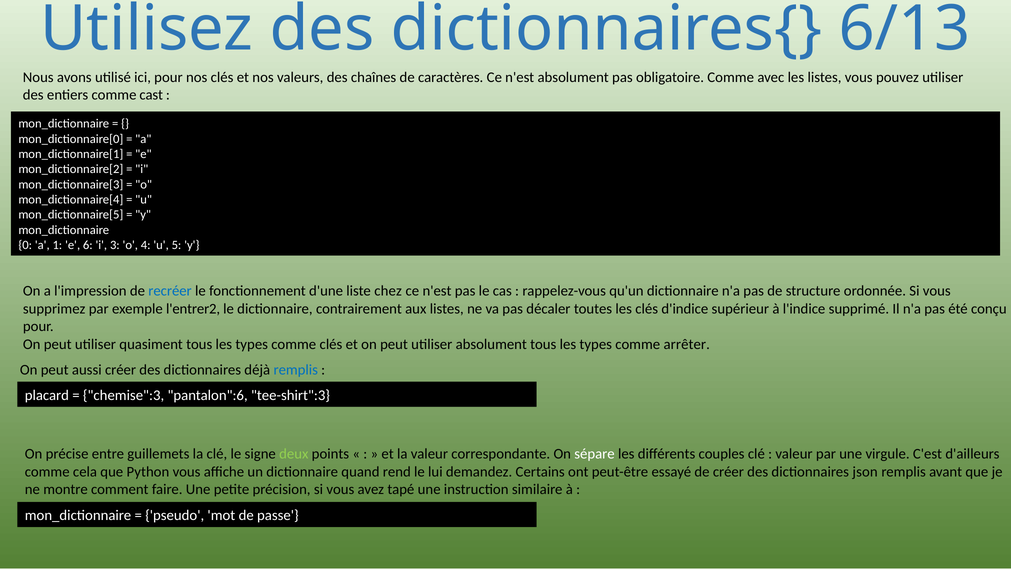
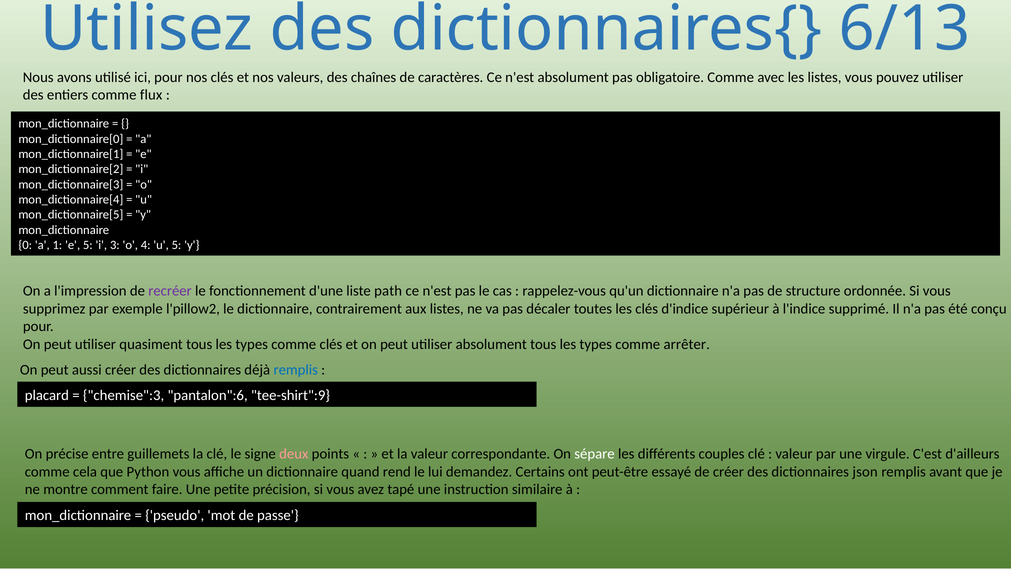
cast: cast -> flux
e 6: 6 -> 5
recréer colour: blue -> purple
chez: chez -> path
l'entrer2: l'entrer2 -> l'pillow2
tee-shirt":3: tee-shirt":3 -> tee-shirt":9
deux colour: light green -> pink
